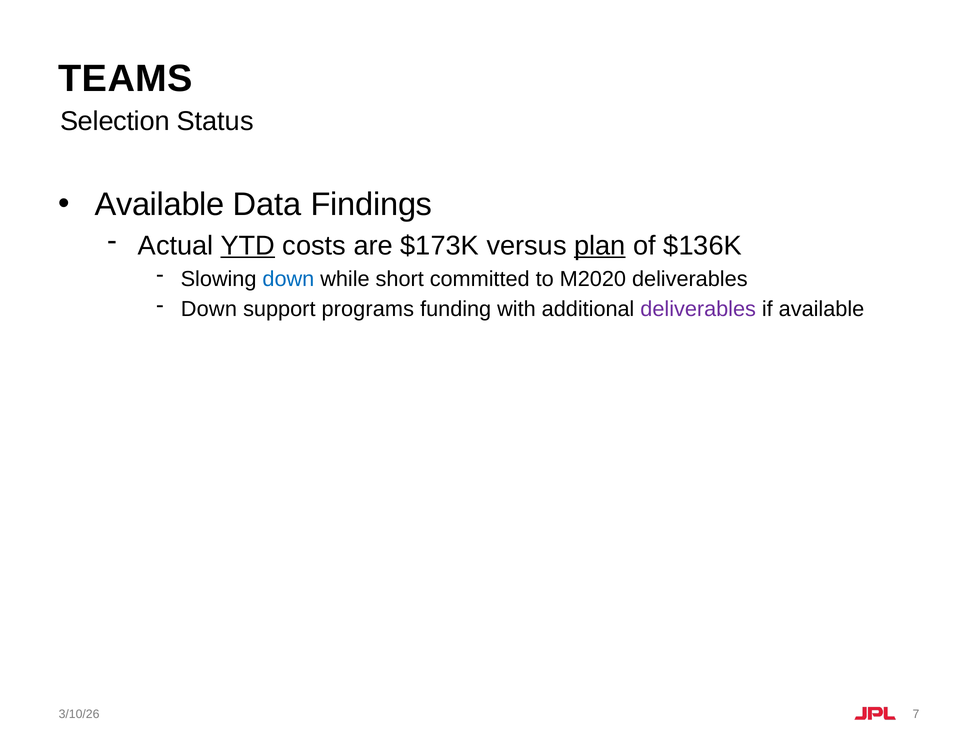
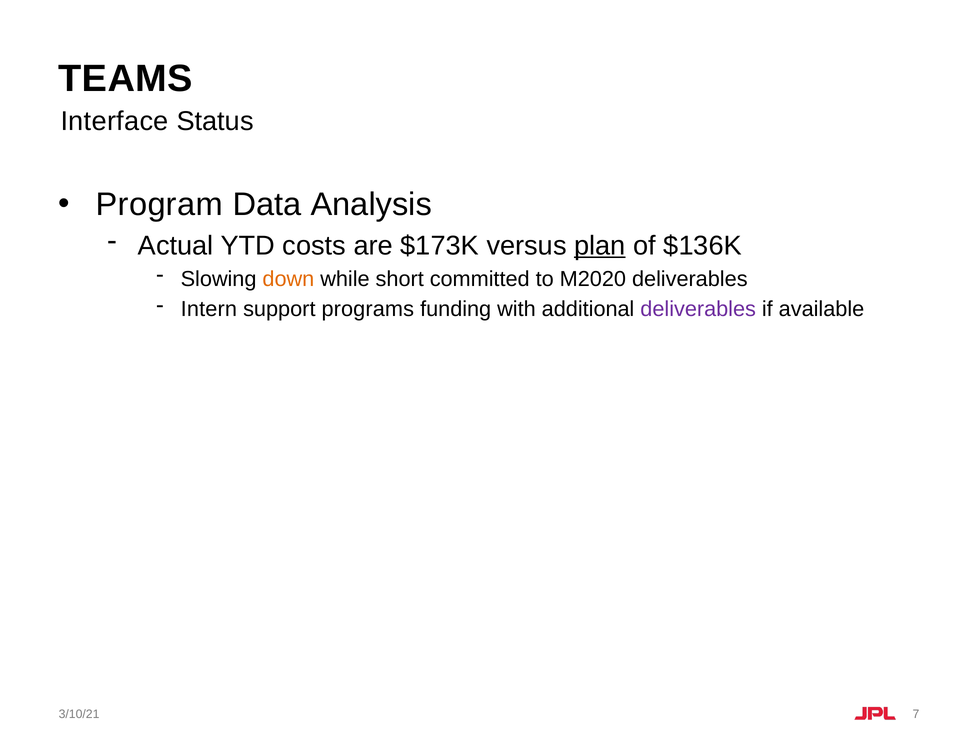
Selection: Selection -> Interface
Available at (160, 205): Available -> Program
Findings: Findings -> Analysis
YTD underline: present -> none
down at (288, 279) colour: blue -> orange
Down at (209, 309): Down -> Intern
3/10/26: 3/10/26 -> 3/10/21
